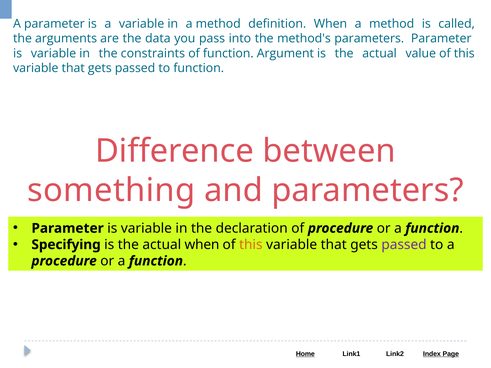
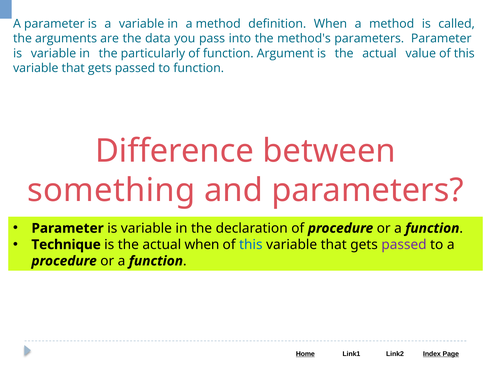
constraints: constraints -> particularly
Specifying: Specifying -> Technique
this at (251, 245) colour: orange -> blue
